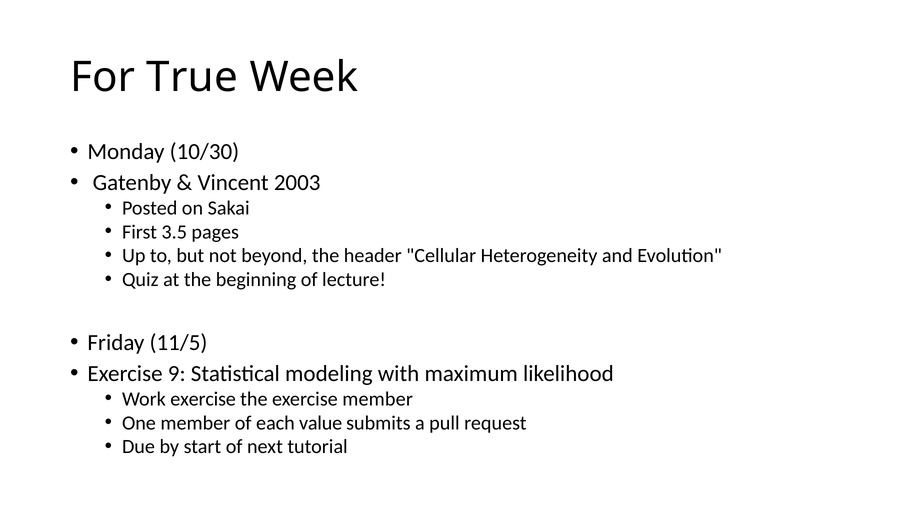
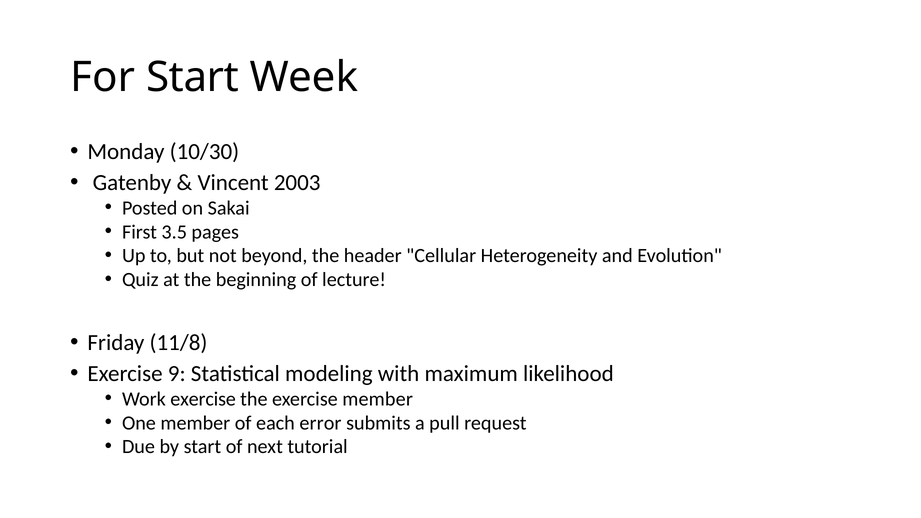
For True: True -> Start
11/5: 11/5 -> 11/8
value: value -> error
